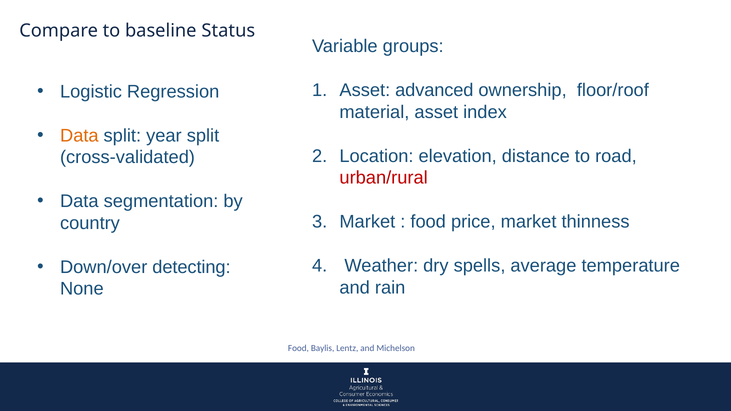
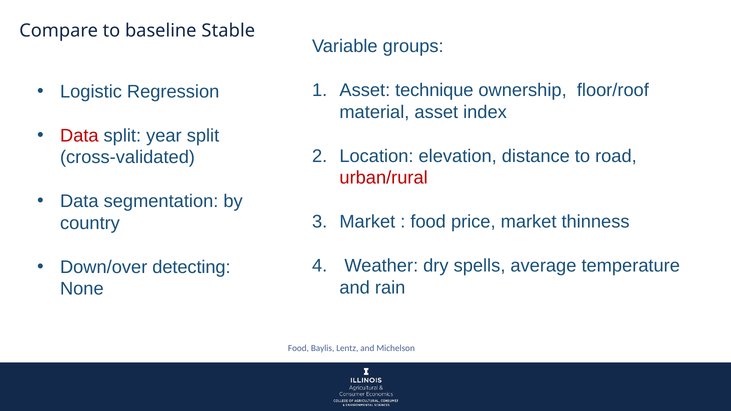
Status: Status -> Stable
advanced: advanced -> technique
Data at (79, 136) colour: orange -> red
